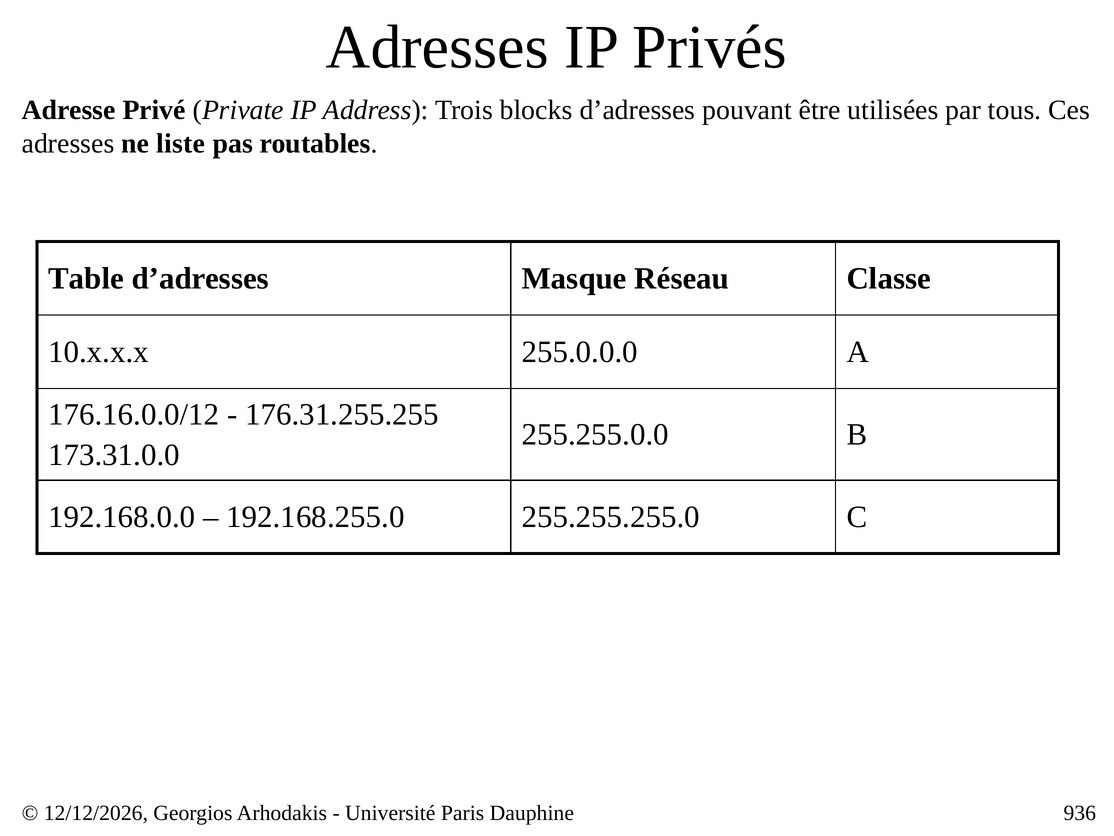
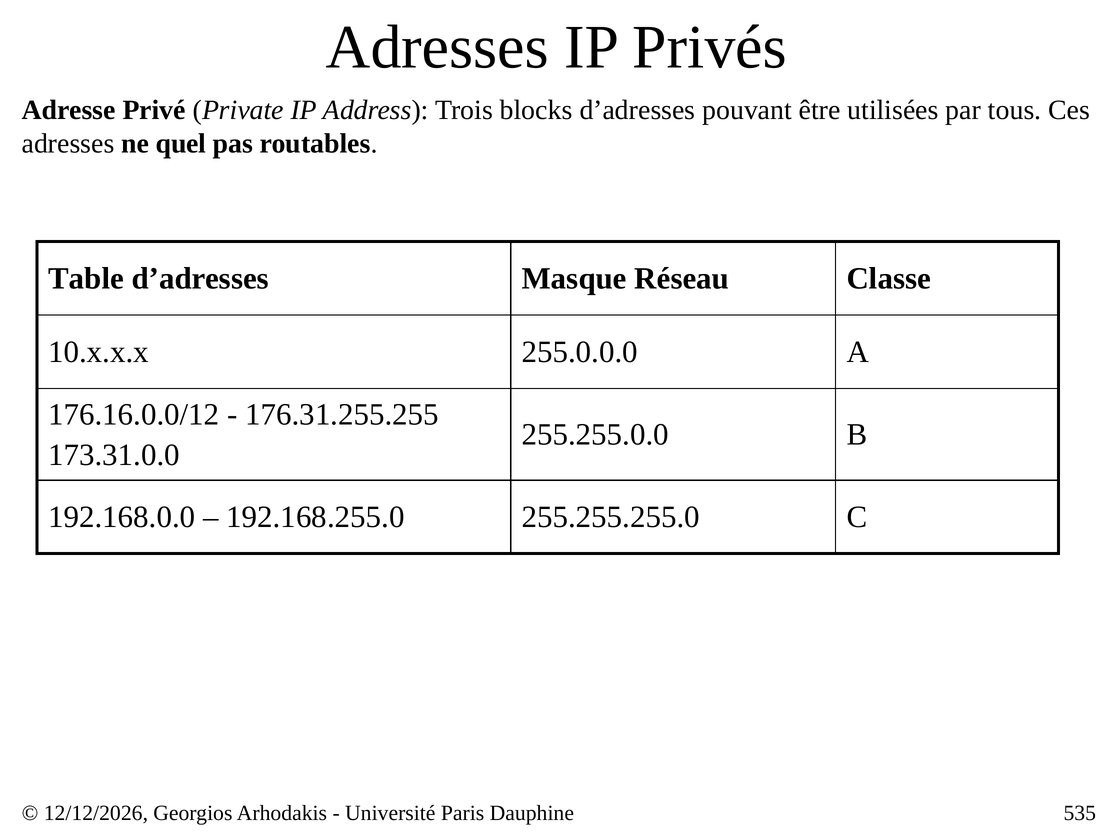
liste: liste -> quel
936: 936 -> 535
